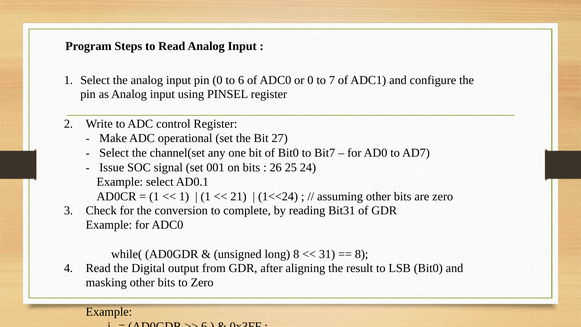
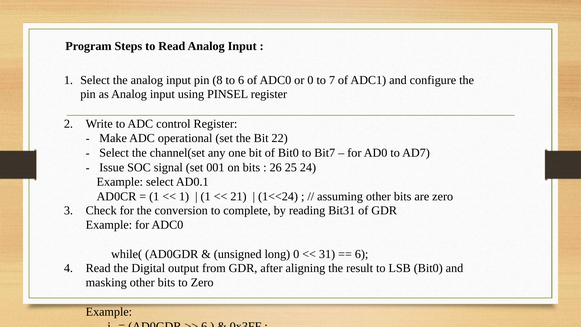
pin 0: 0 -> 8
27: 27 -> 22
long 8: 8 -> 0
8 at (362, 254): 8 -> 6
